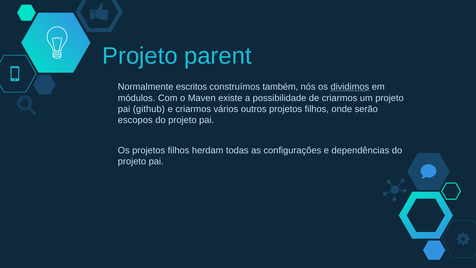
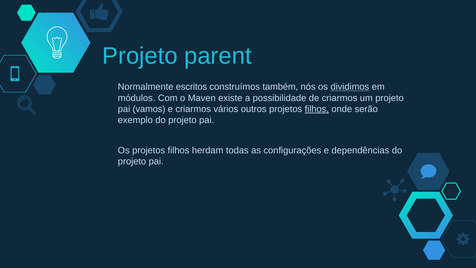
github: github -> vamos
filhos at (317, 109) underline: none -> present
escopos: escopos -> exemplo
